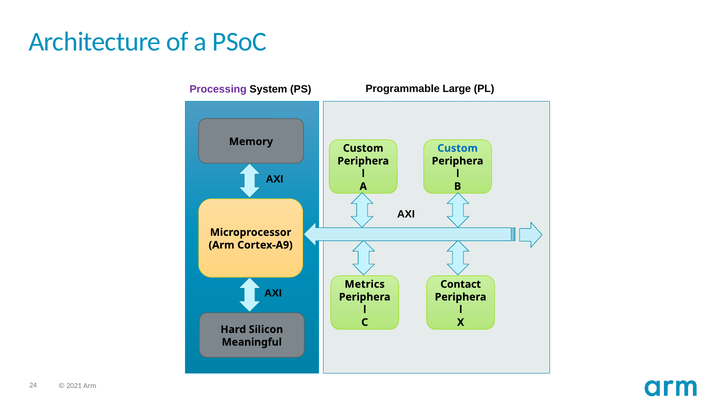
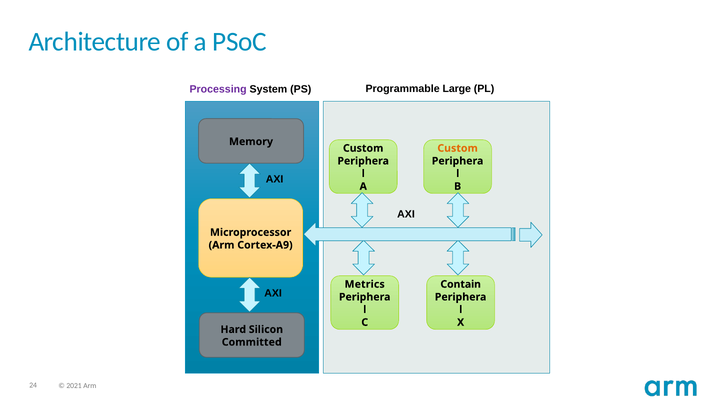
Custom at (458, 148) colour: blue -> orange
Contact: Contact -> Contain
Meaningful: Meaningful -> Committed
